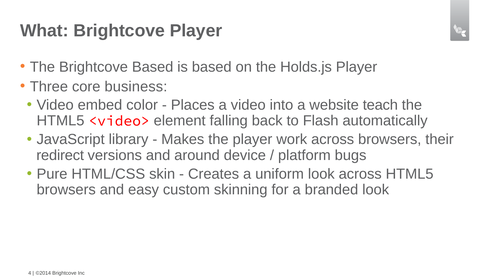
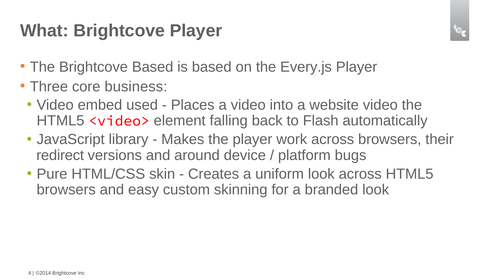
Holds.js: Holds.js -> Every.js
color: color -> used
website teach: teach -> video
